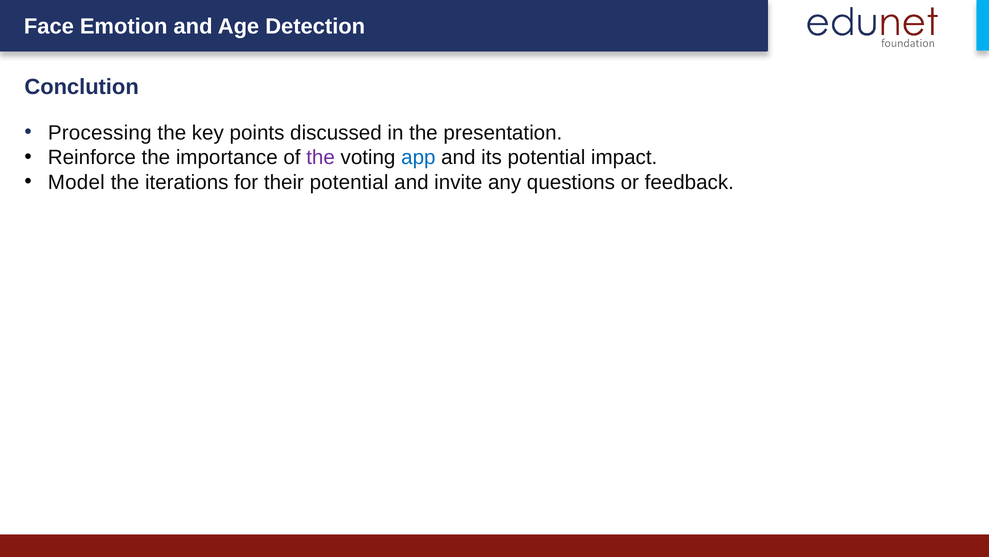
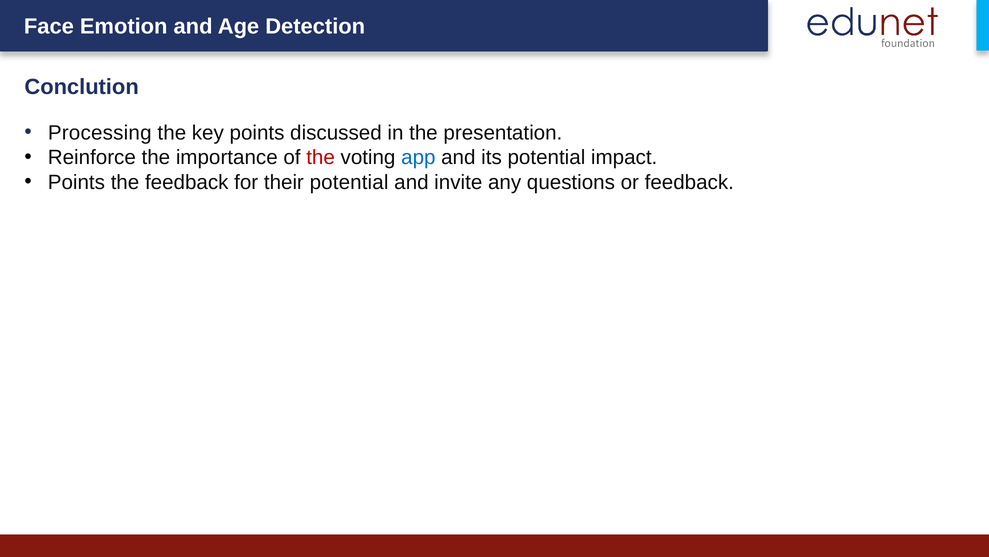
the at (321, 157) colour: purple -> red
Model at (76, 182): Model -> Points
the iterations: iterations -> feedback
